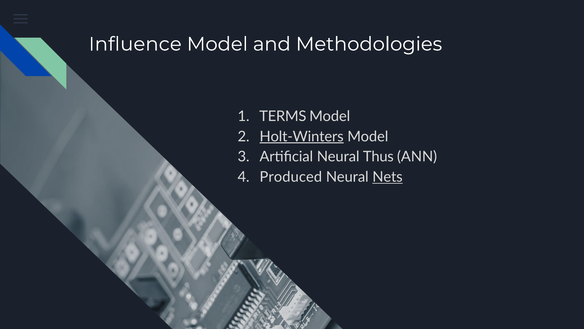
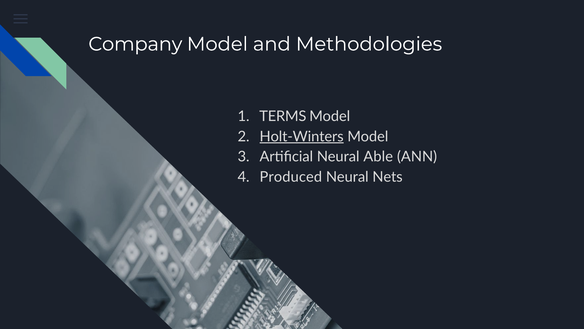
Influence: Influence -> Company
Thus: Thus -> Able
Nets underline: present -> none
